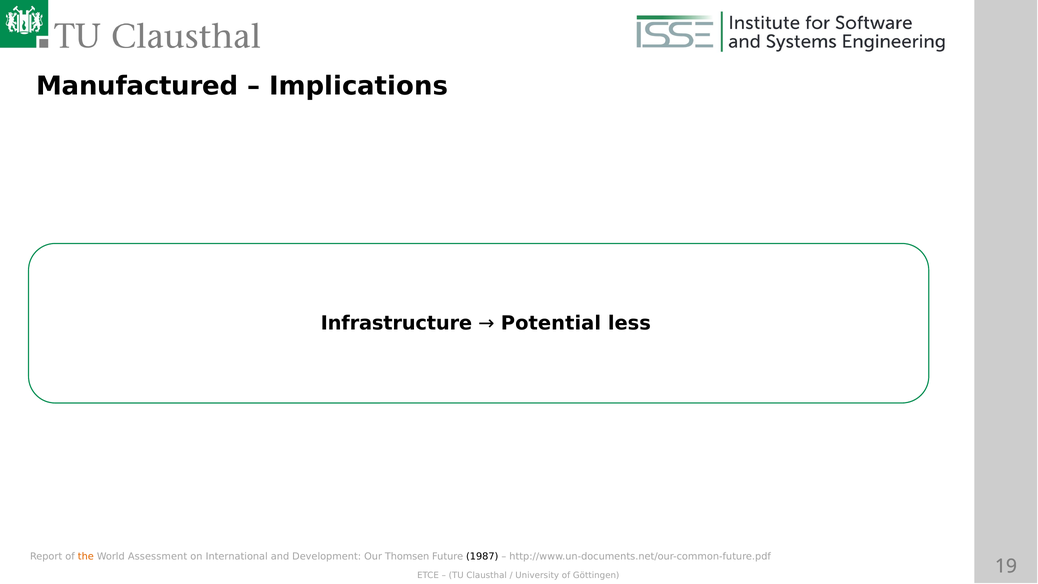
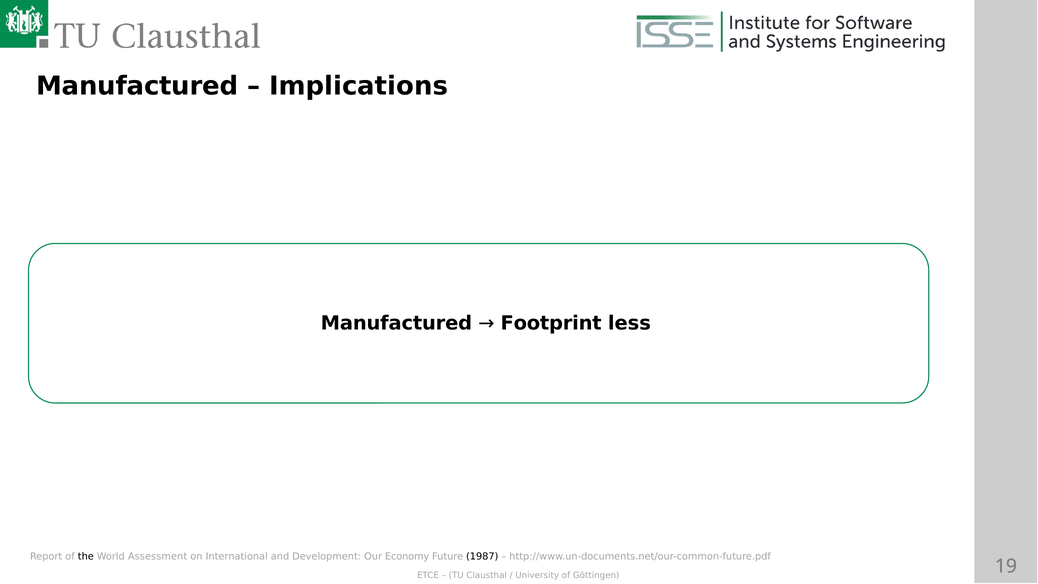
Infrastructure at (396, 323): Infrastructure -> Manufactured
Potential: Potential -> Footprint
the colour: orange -> black
Thomsen: Thomsen -> Economy
